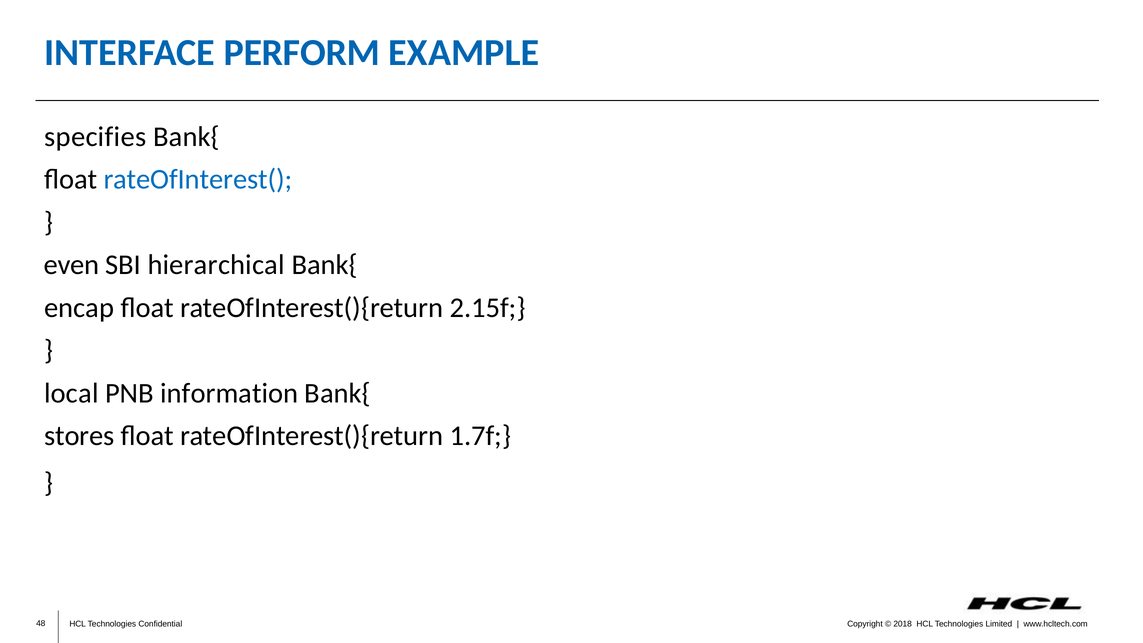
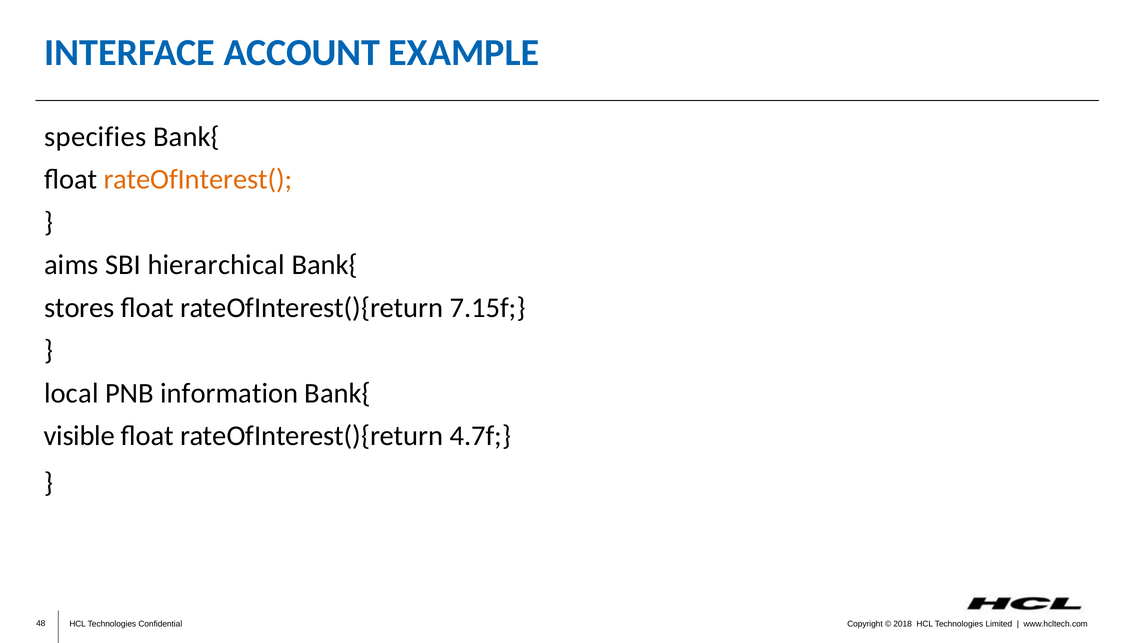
PERFORM: PERFORM -> ACCOUNT
rateOfInterest( colour: blue -> orange
even: even -> aims
encap: encap -> stores
2.15f: 2.15f -> 7.15f
stores: stores -> visible
1.7f: 1.7f -> 4.7f
